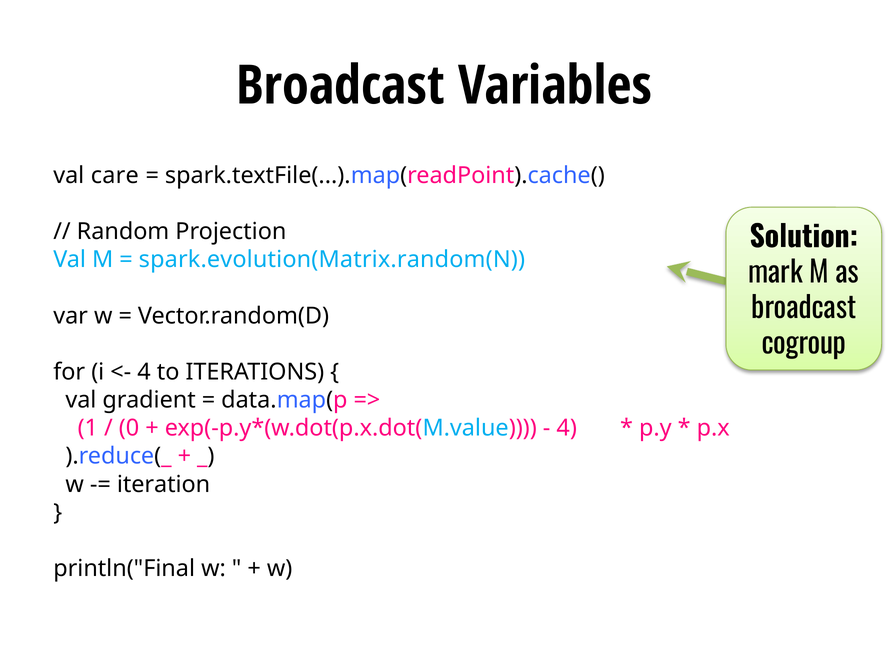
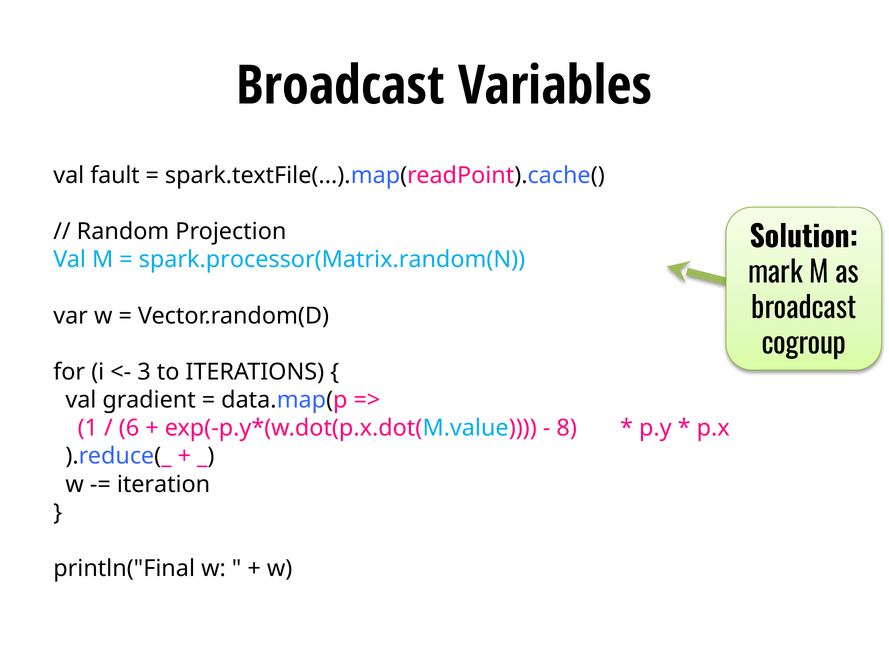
care: care -> fault
spark.evolution(Matrix.random(N: spark.evolution(Matrix.random(N -> spark.processor(Matrix.random(N
4 at (144, 372): 4 -> 3
0: 0 -> 6
4 at (567, 429): 4 -> 8
